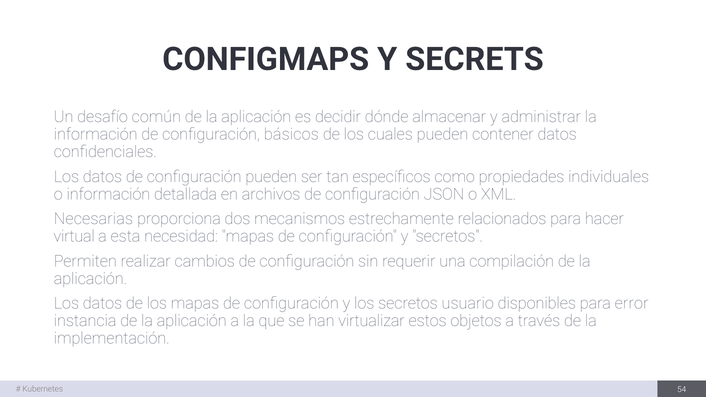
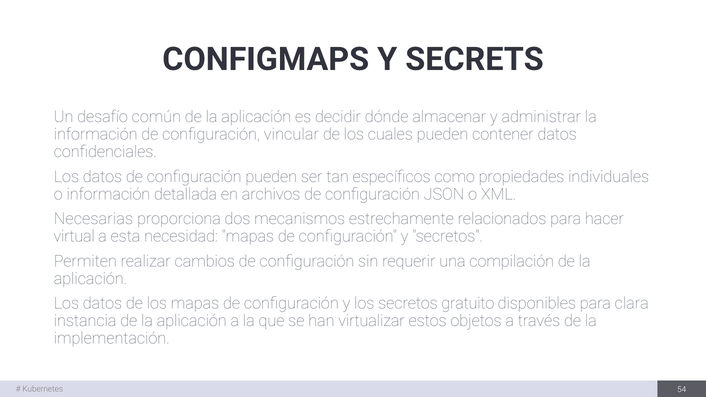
básicos: básicos -> vincular
usuario: usuario -> gratuito
error: error -> clara
